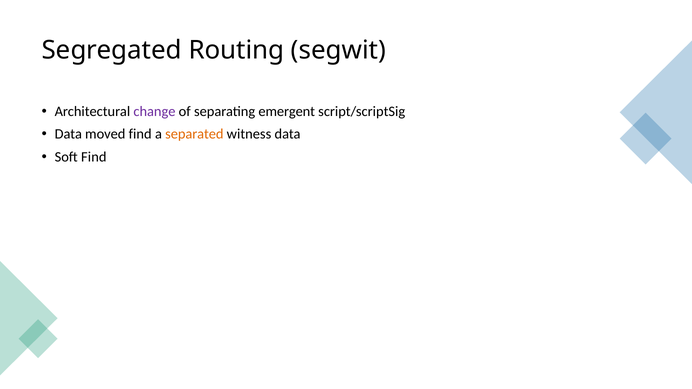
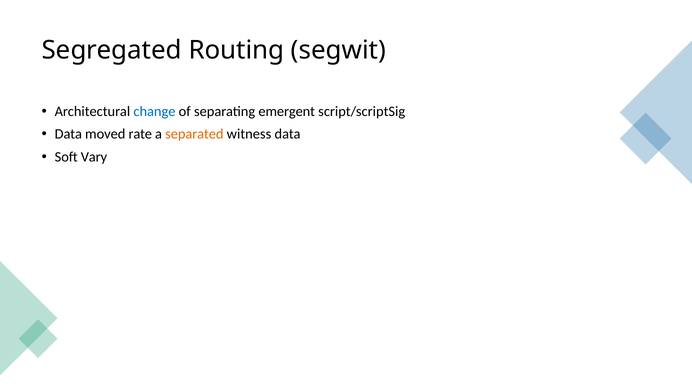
change colour: purple -> blue
moved find: find -> rate
Soft Find: Find -> Vary
